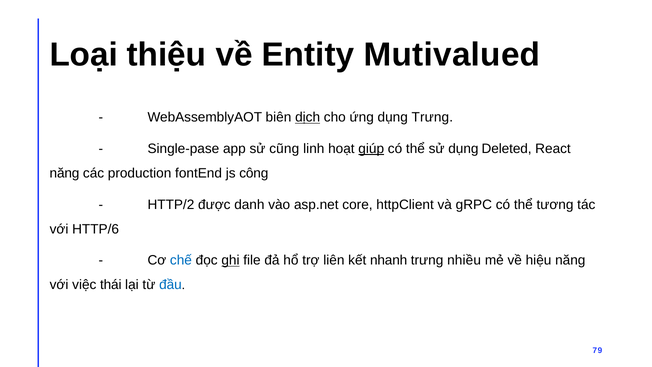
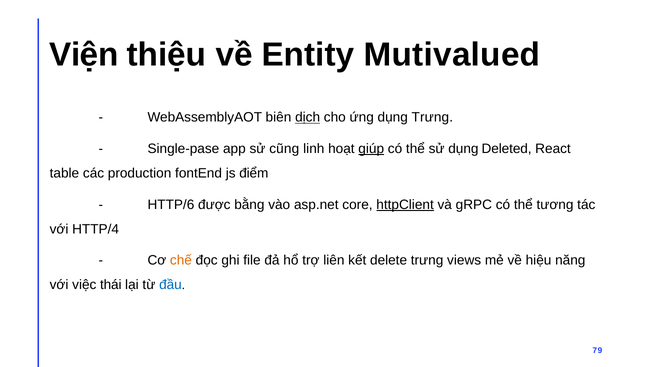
Loại: Loại -> Viện
năng at (64, 173): năng -> table
công: công -> điểm
HTTP/2: HTTP/2 -> HTTP/6
danh: danh -> bằng
httpClient underline: none -> present
HTTP/6: HTTP/6 -> HTTP/4
chế colour: blue -> orange
ghi underline: present -> none
nhanh: nhanh -> delete
nhiều: nhiều -> views
